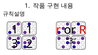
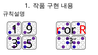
1 1: 1 -> 9
2: 2 -> 5
